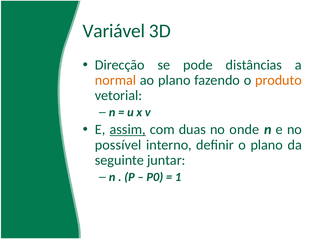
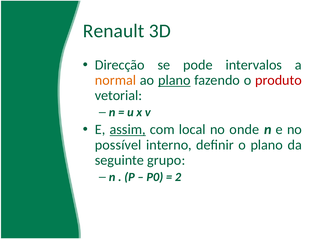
Variável: Variável -> Renault
distâncias: distâncias -> intervalos
plano at (174, 80) underline: none -> present
produto colour: orange -> red
duas: duas -> local
juntar: juntar -> grupo
1: 1 -> 2
